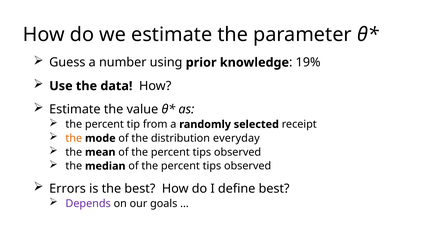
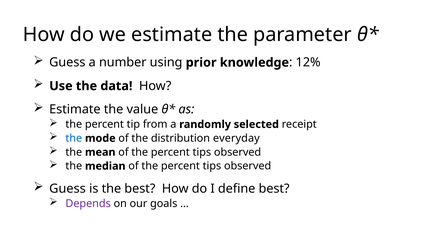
19%: 19% -> 12%
the at (74, 139) colour: orange -> blue
Errors at (68, 189): Errors -> Guess
